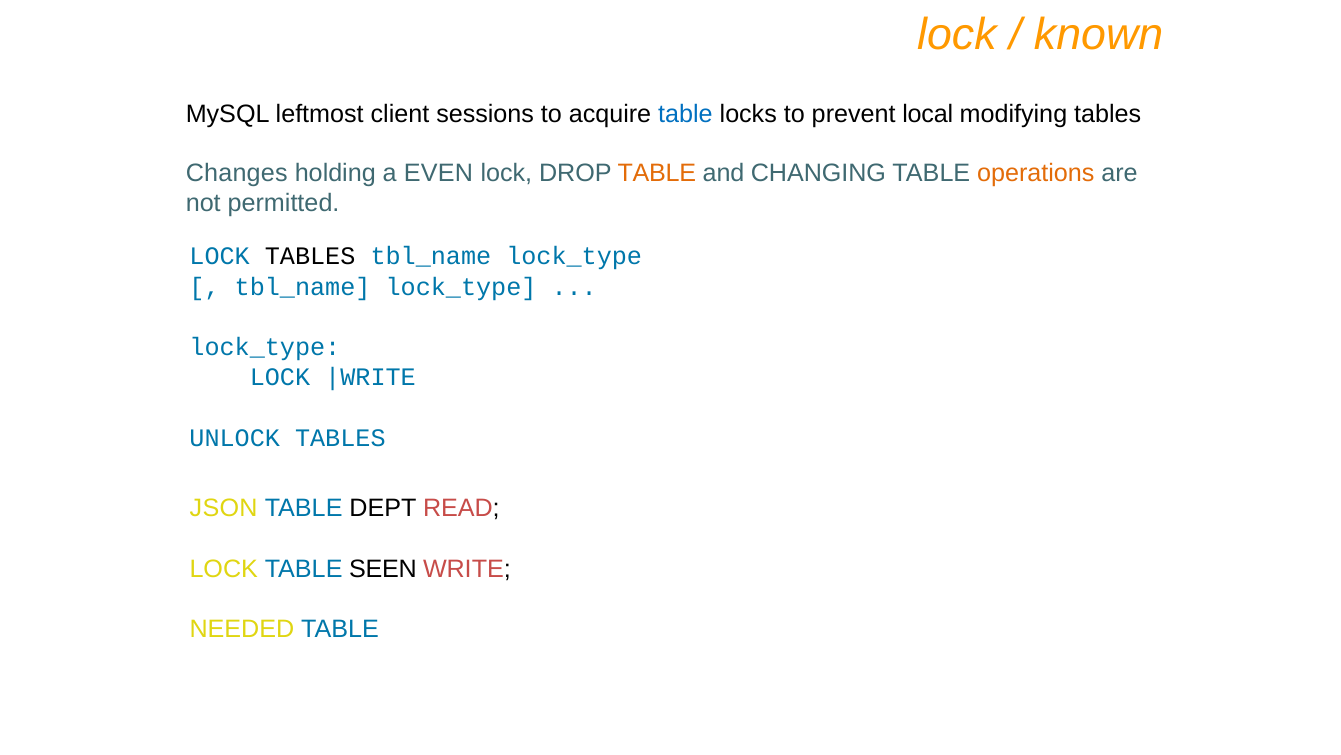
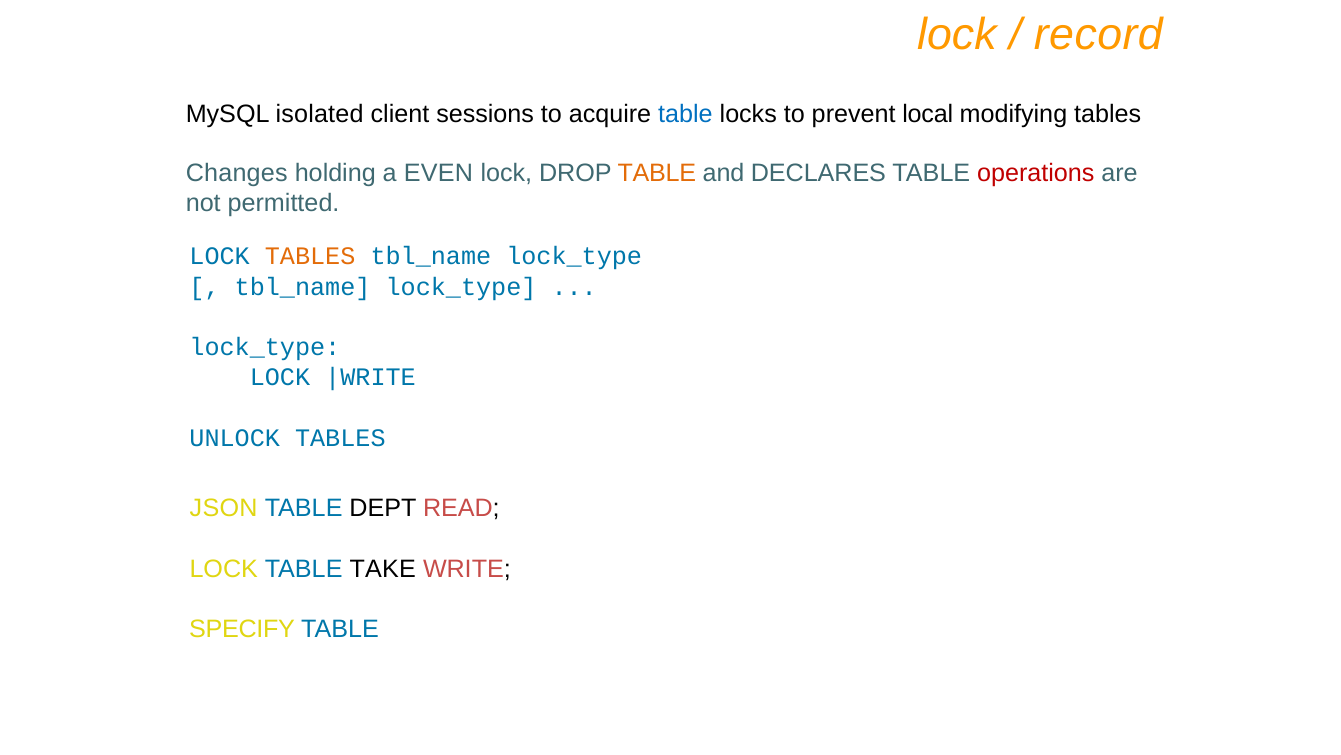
known: known -> record
leftmost: leftmost -> isolated
CHANGING: CHANGING -> DECLARES
operations colour: orange -> red
TABLES at (310, 256) colour: black -> orange
SEEN: SEEN -> TAKE
NEEDED: NEEDED -> SPECIFY
